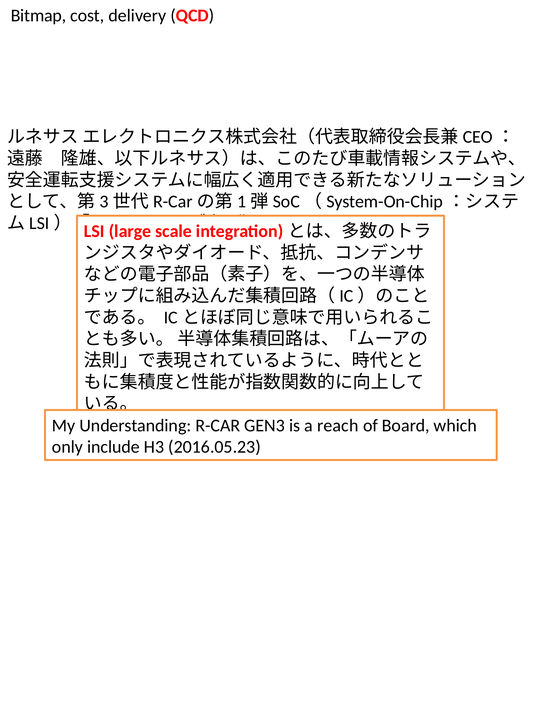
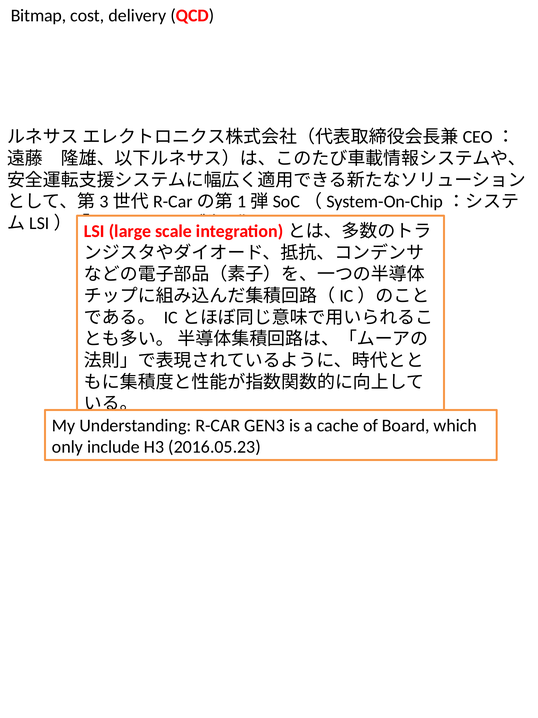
reach: reach -> cache
